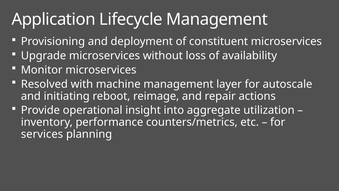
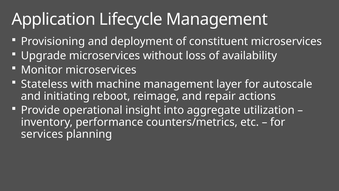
Resolved: Resolved -> Stateless
